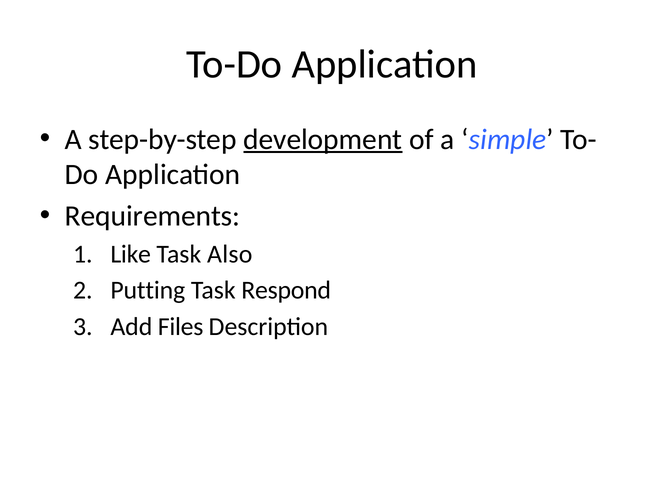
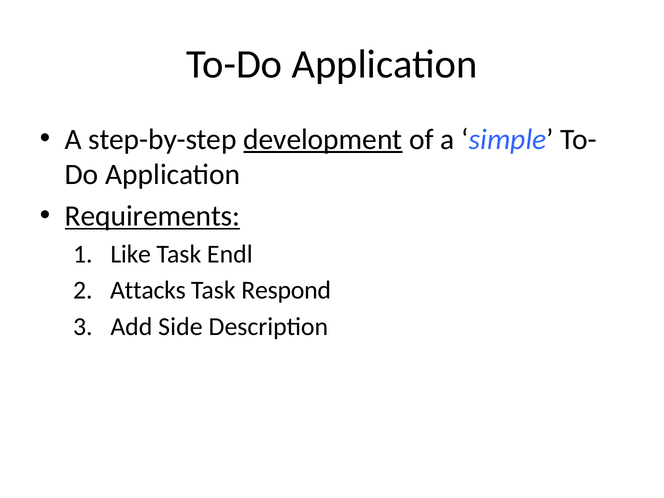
Requirements underline: none -> present
Also: Also -> Endl
Putting: Putting -> Attacks
Files: Files -> Side
